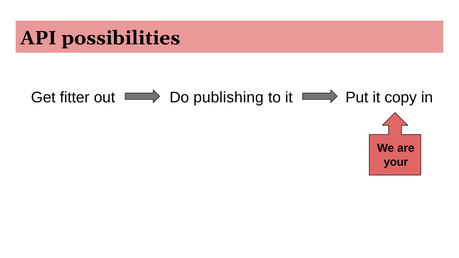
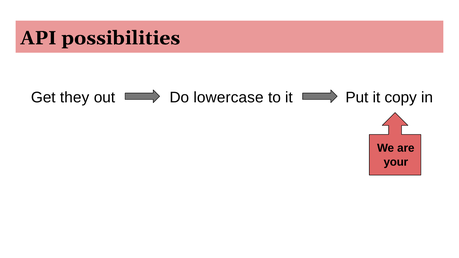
fitter: fitter -> they
publishing: publishing -> lowercase
